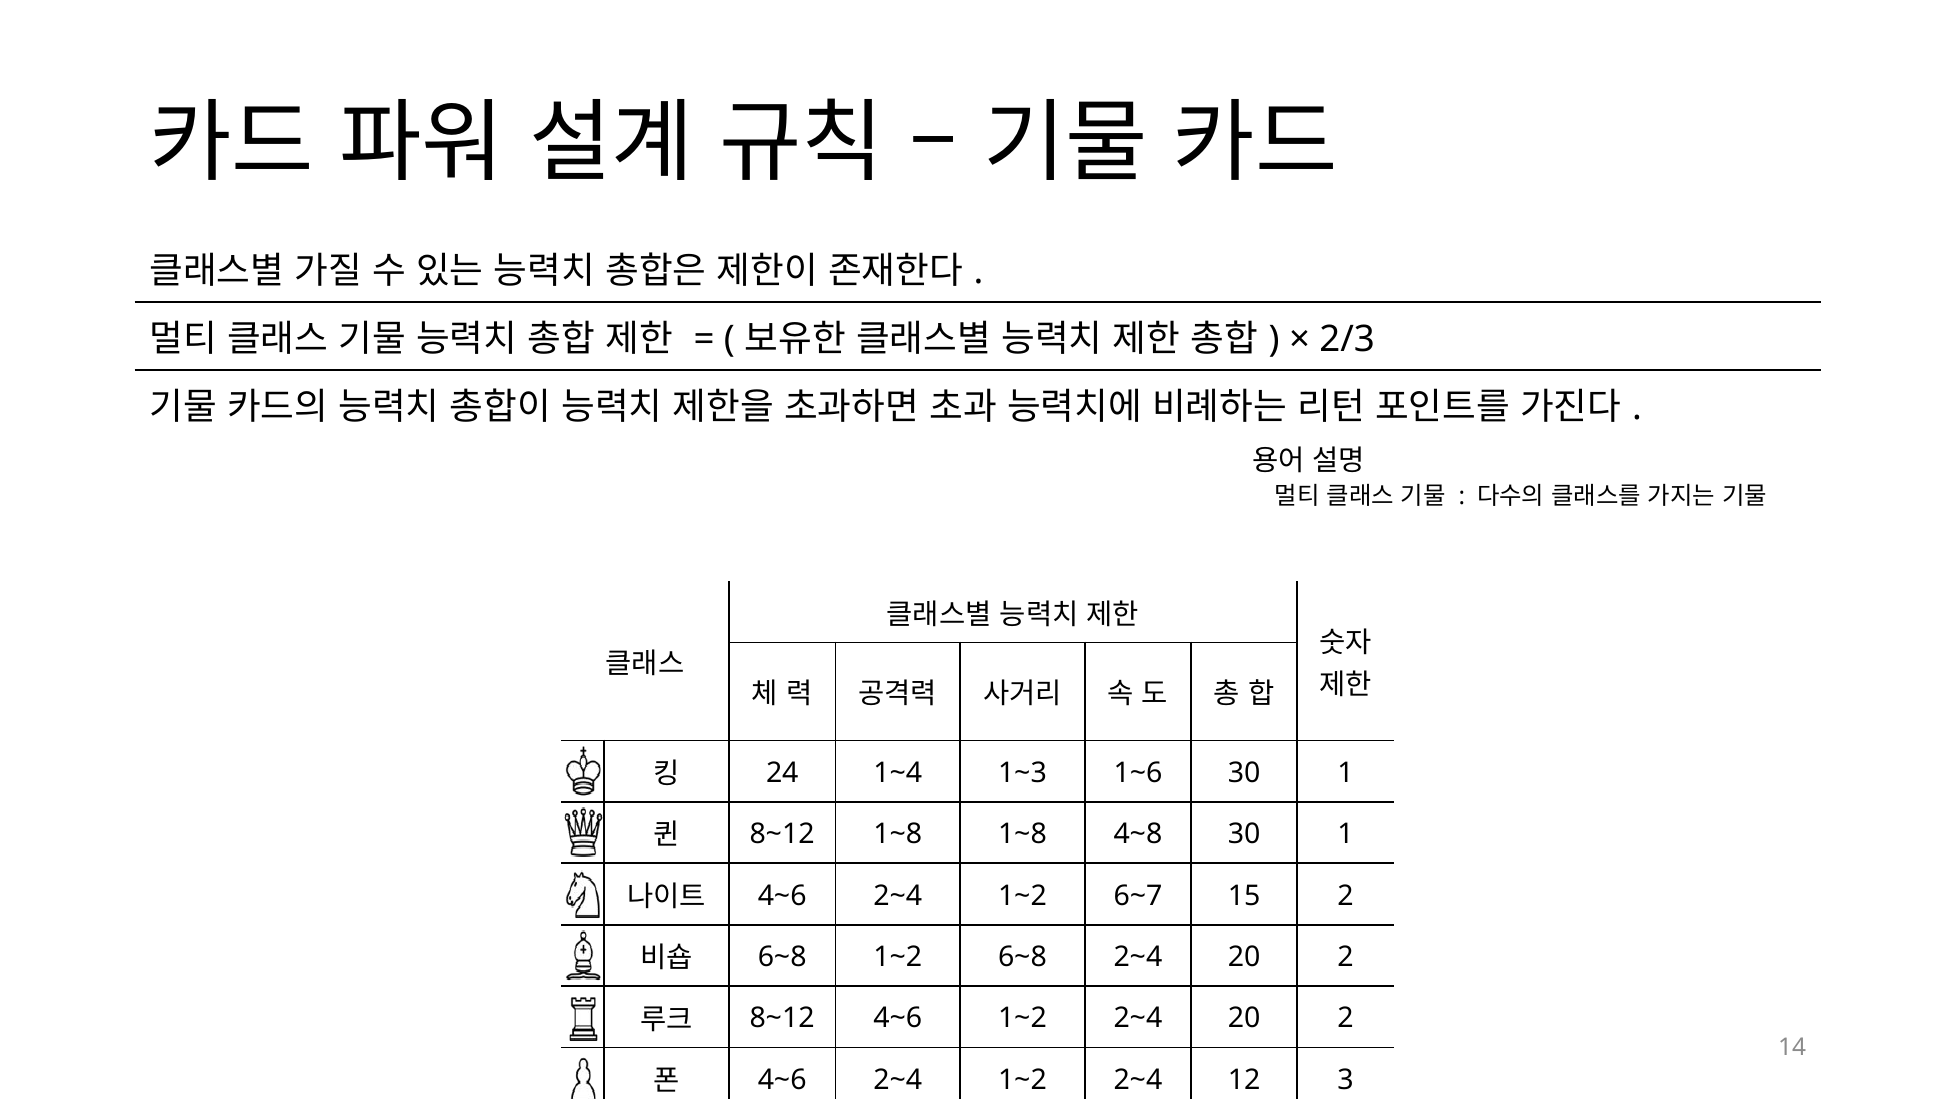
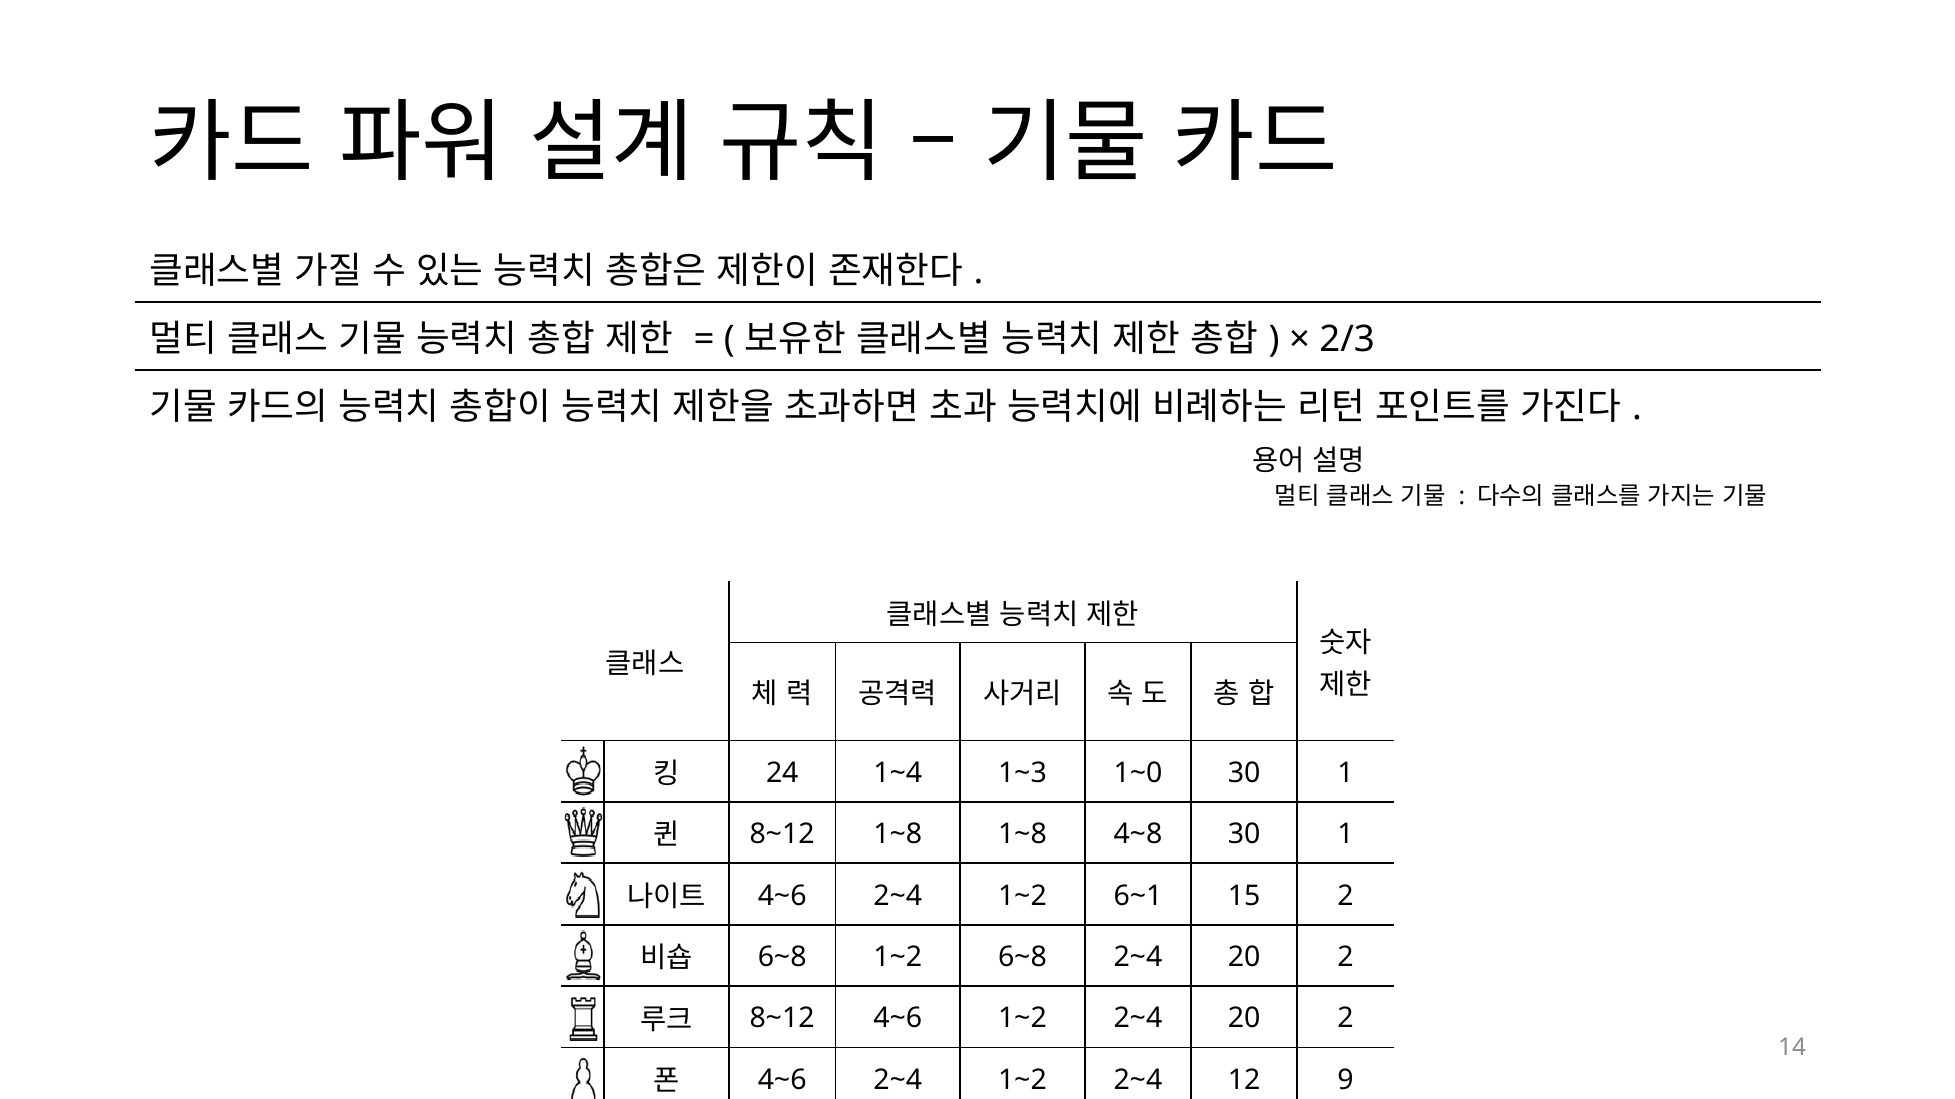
1~6: 1~6 -> 1~0
6~7: 6~7 -> 6~1
3: 3 -> 9
